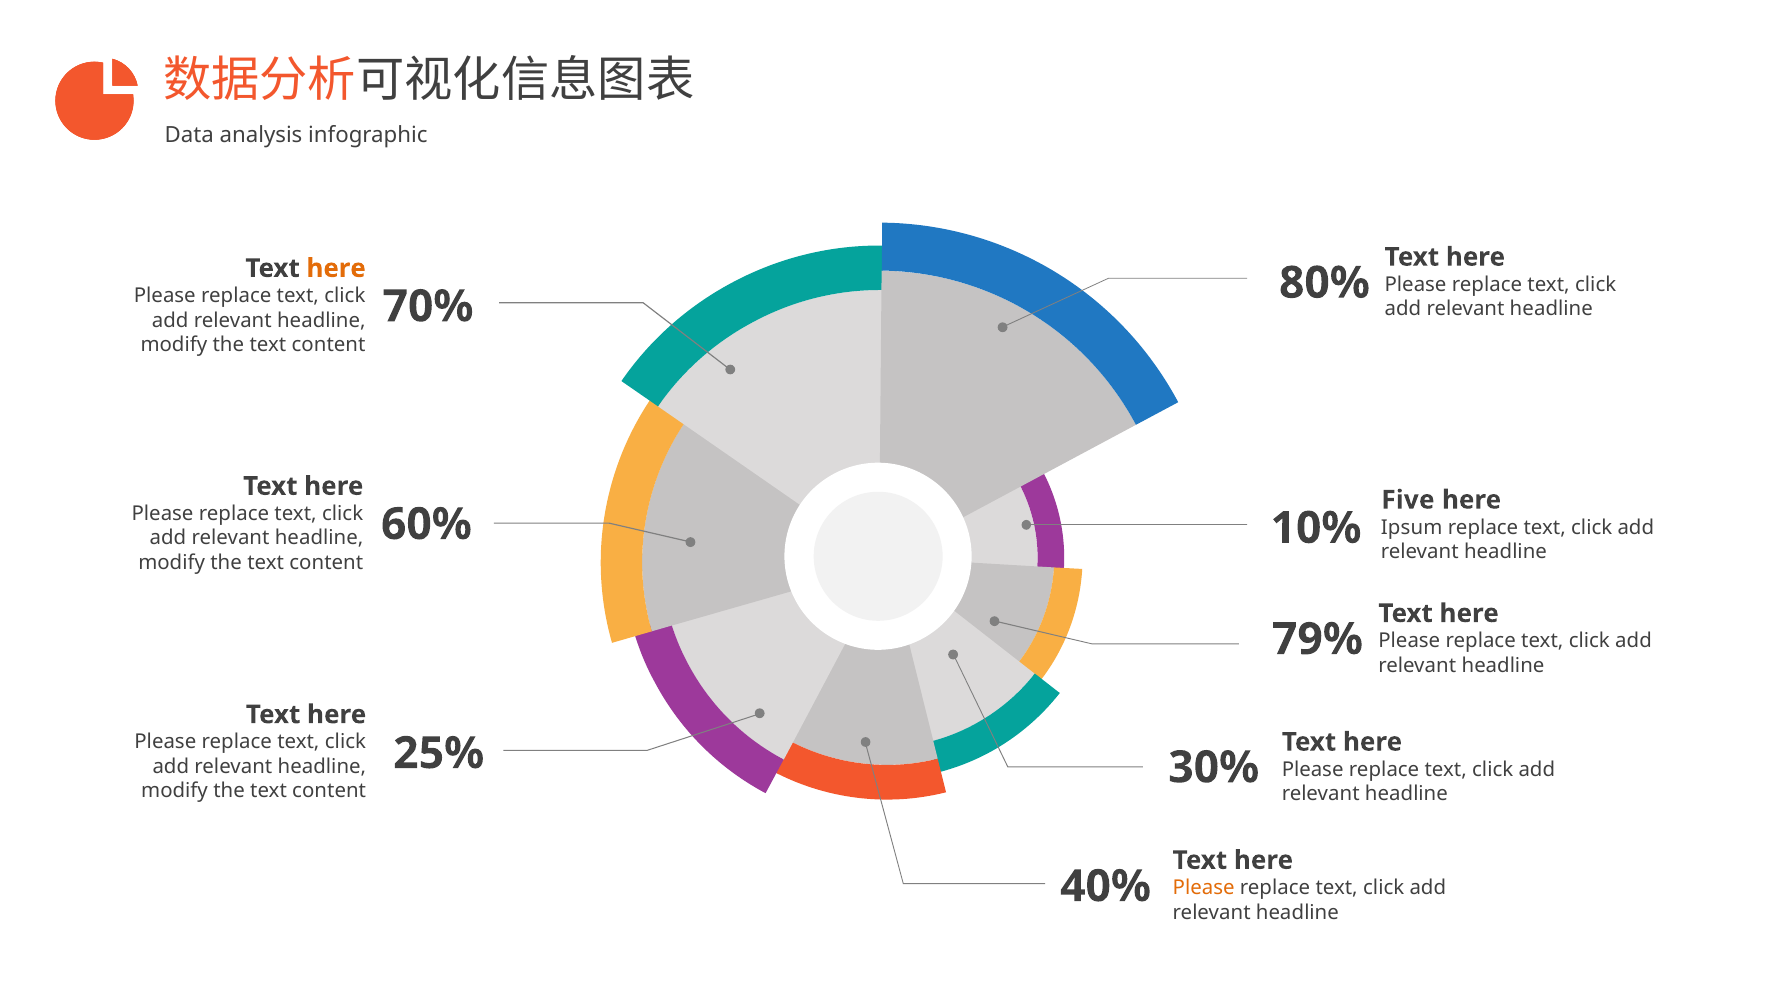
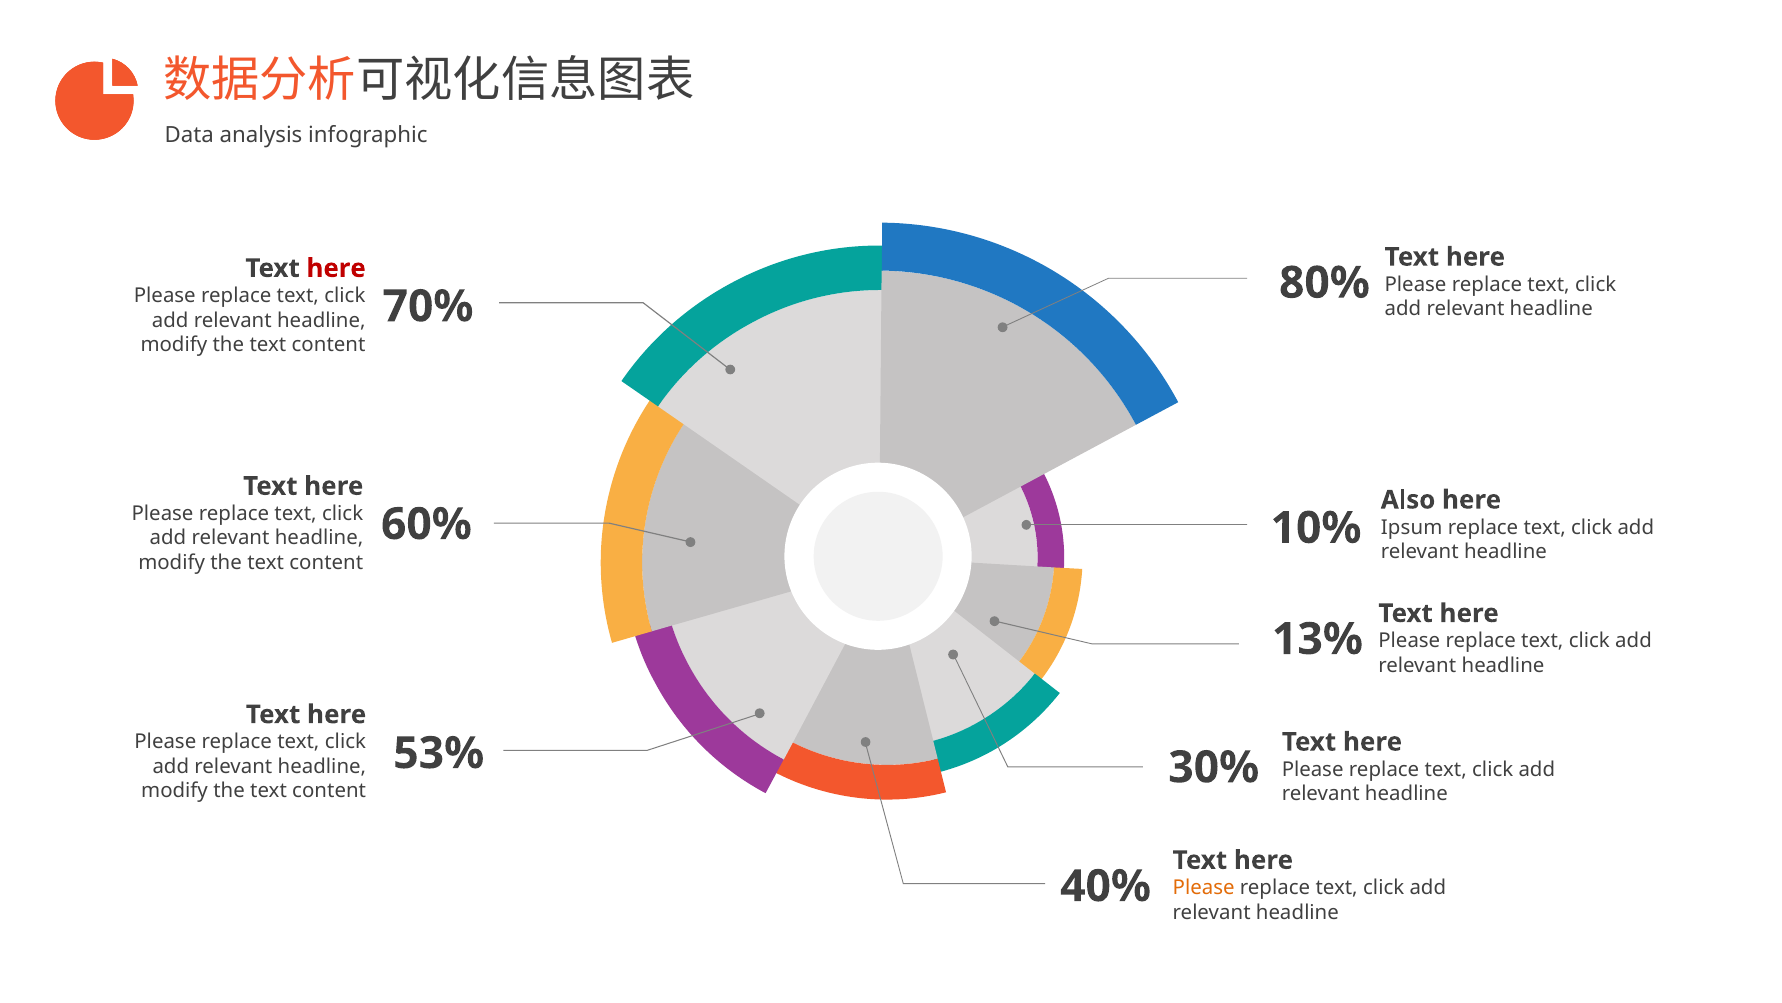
here at (336, 268) colour: orange -> red
Five: Five -> Also
79%: 79% -> 13%
25%: 25% -> 53%
